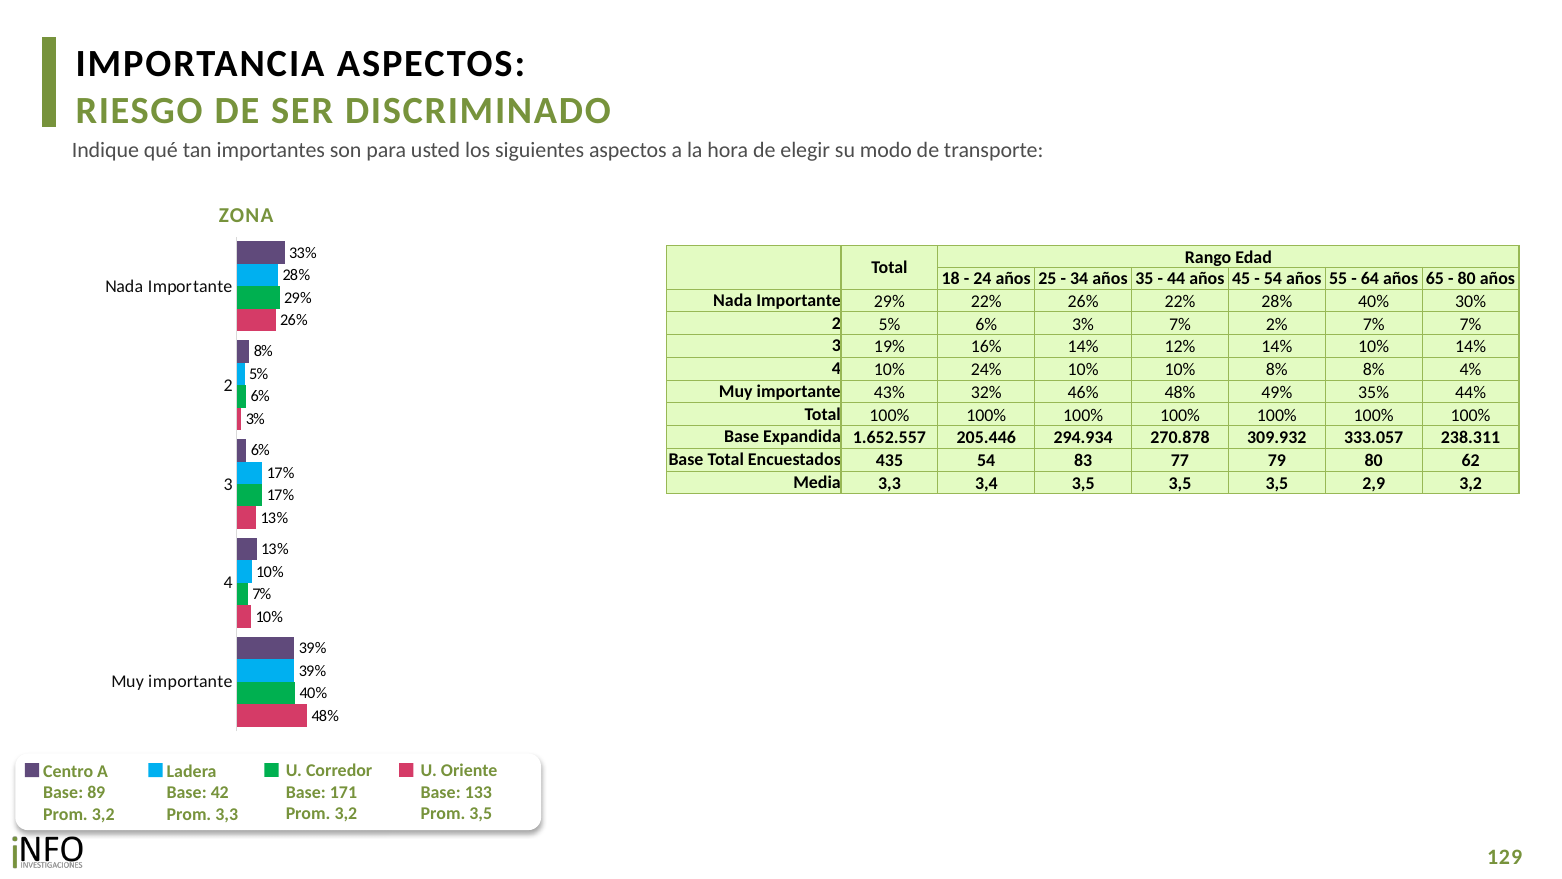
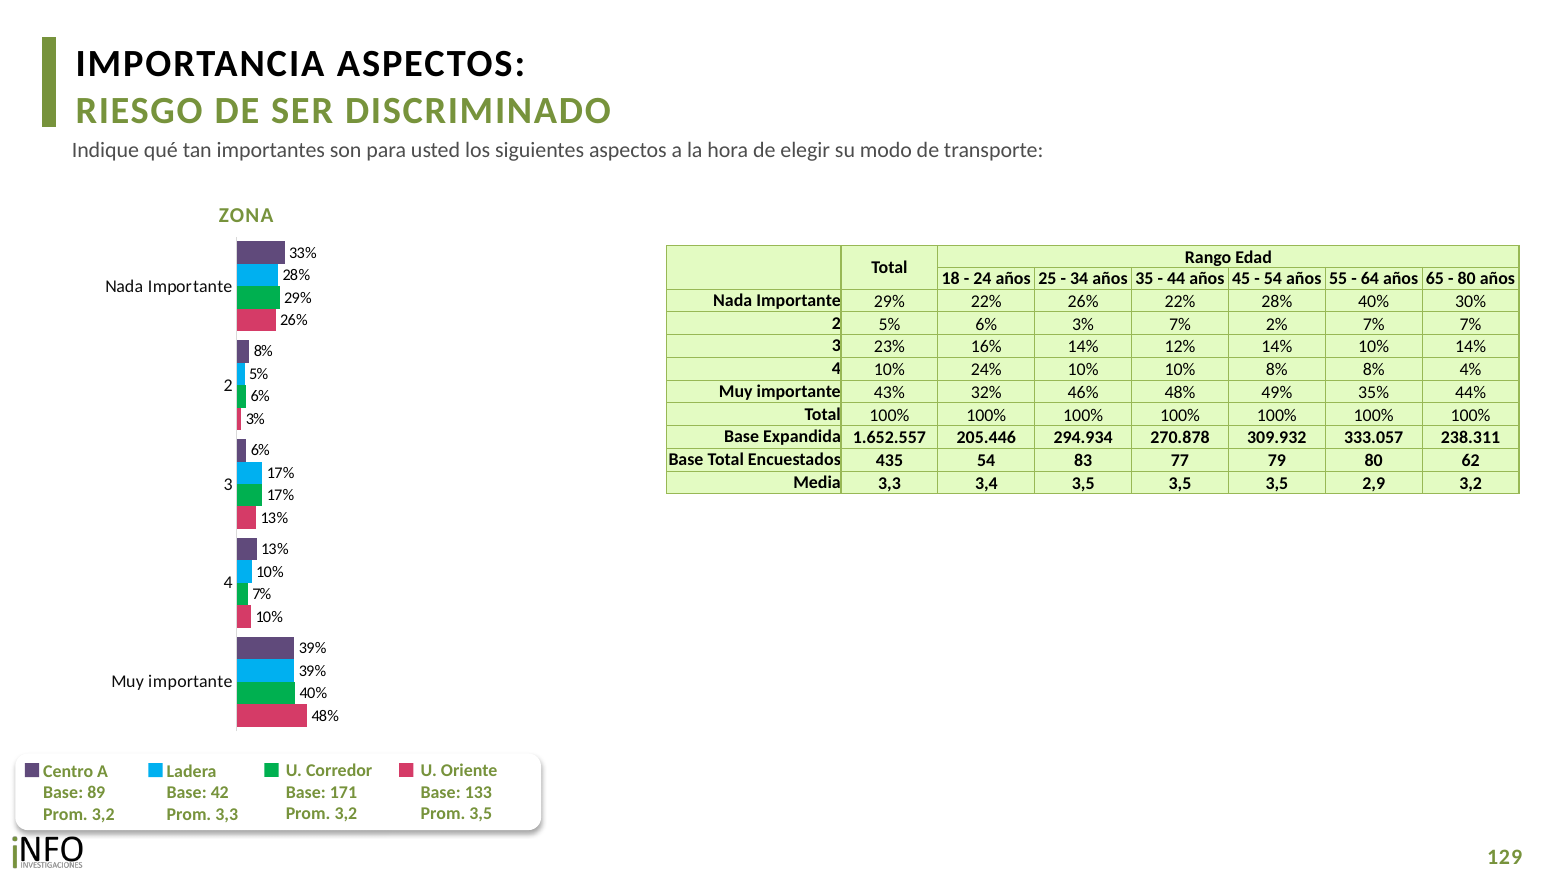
19%: 19% -> 23%
